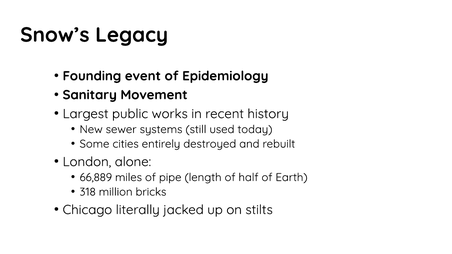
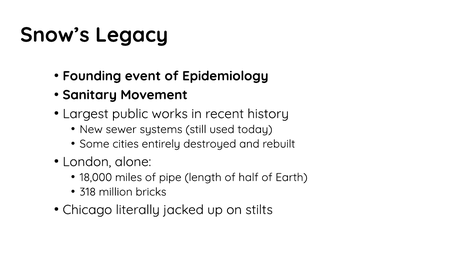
66,889: 66,889 -> 18,000
